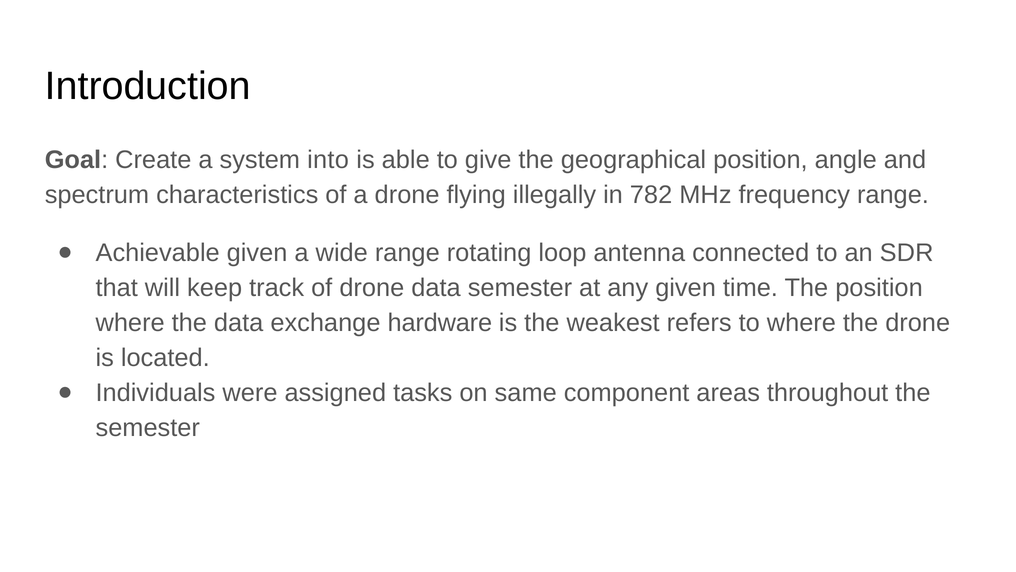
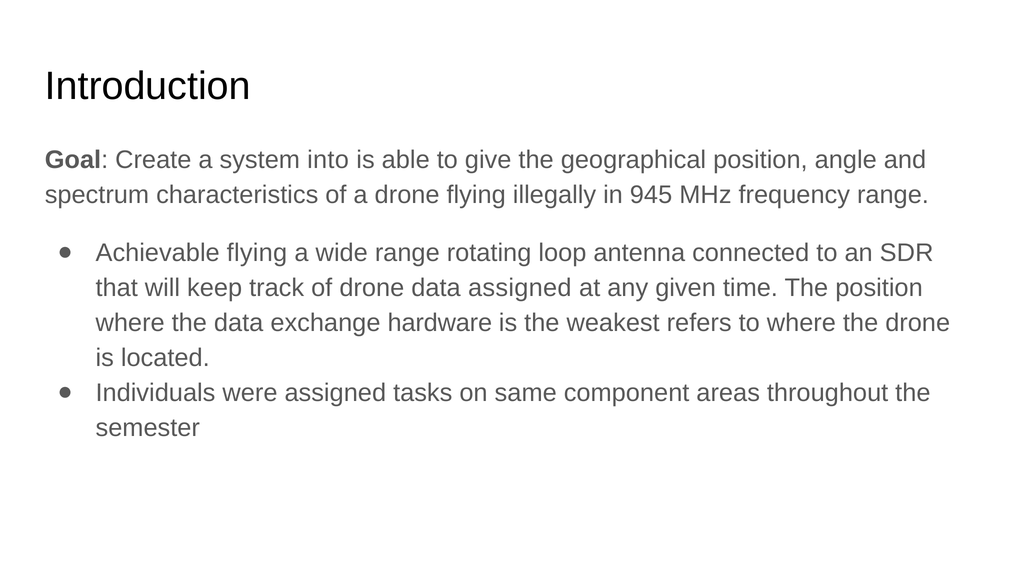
782: 782 -> 945
Achievable given: given -> flying
data semester: semester -> assigned
